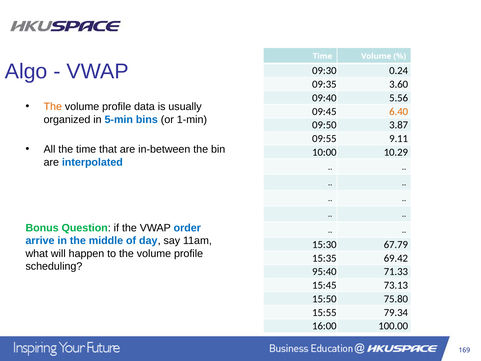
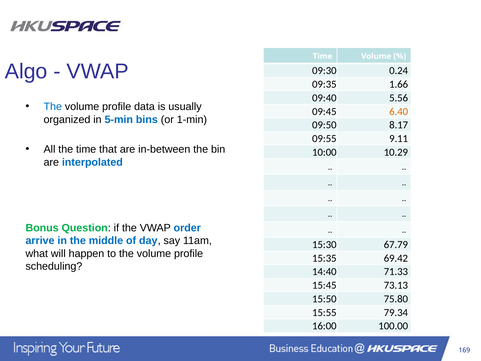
3.60: 3.60 -> 1.66
The at (53, 107) colour: orange -> blue
3.87: 3.87 -> 8.17
95:40: 95:40 -> 14:40
